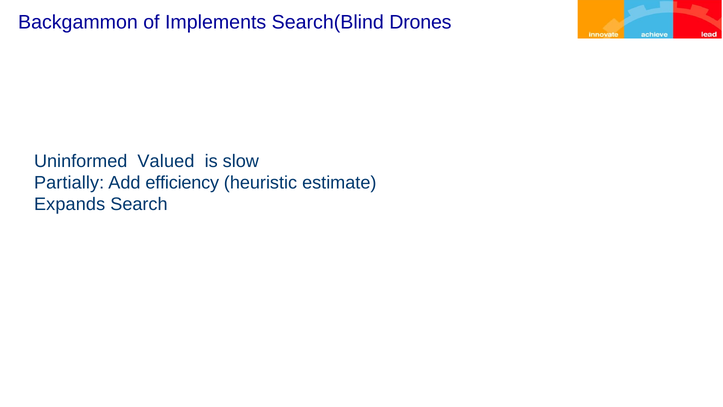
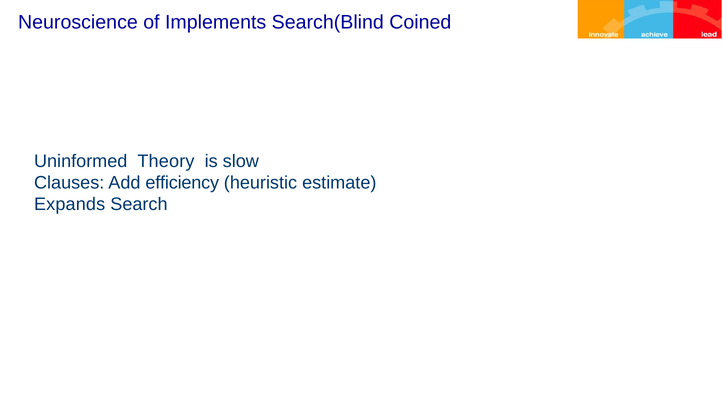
Backgammon: Backgammon -> Neuroscience
Drones: Drones -> Coined
Valued: Valued -> Theory
Partially: Partially -> Clauses
